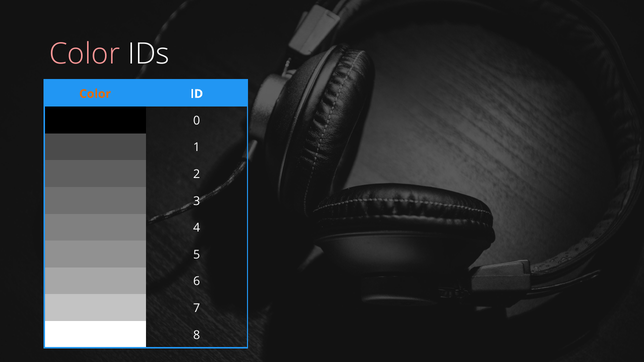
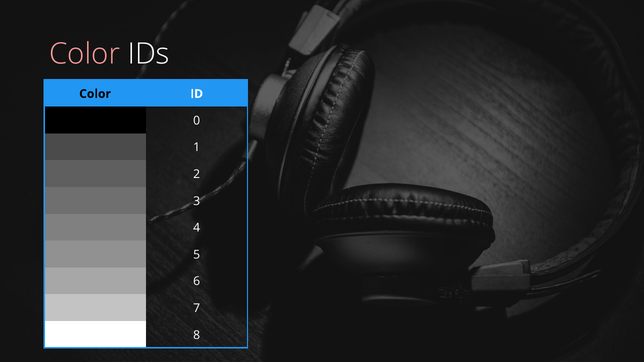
Color at (95, 94) colour: orange -> black
